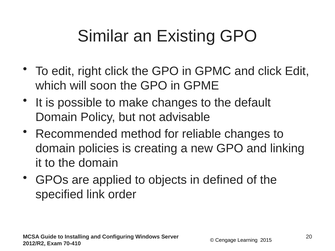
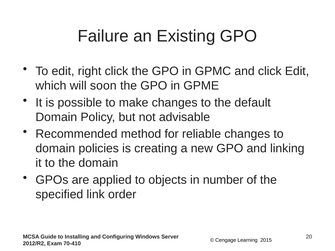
Similar: Similar -> Failure
defined: defined -> number
